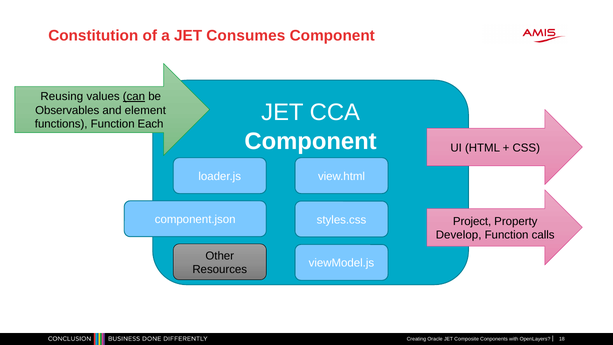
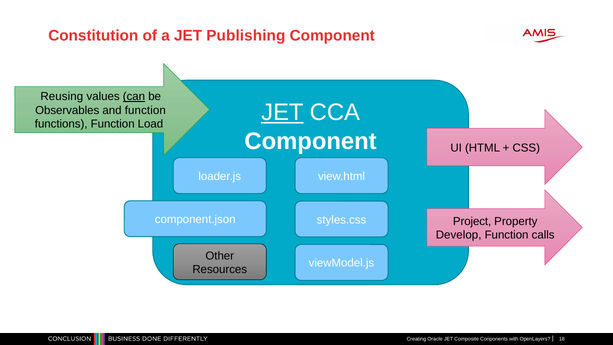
Consumes: Consumes -> Publishing
JET at (282, 112) underline: none -> present
and element: element -> function
Each: Each -> Load
